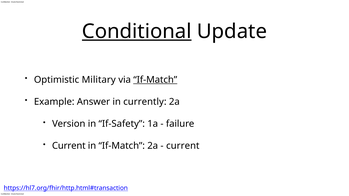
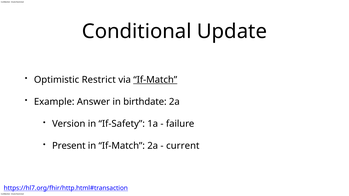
Conditional underline: present -> none
Military: Military -> Restrict
currently: currently -> birthdate
Current at (69, 146): Current -> Present
